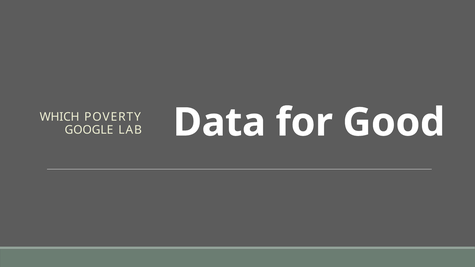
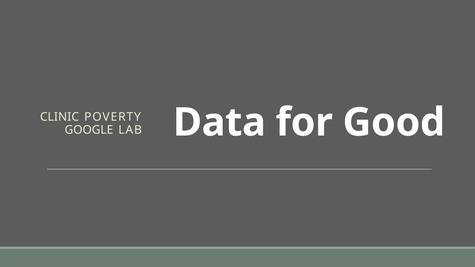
WHICH: WHICH -> CLINIC
